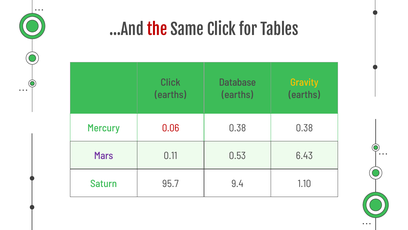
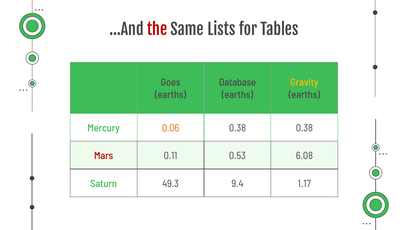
Same Click: Click -> Lists
Click at (170, 82): Click -> Goes
0.06 colour: red -> orange
Mars colour: purple -> red
6.43: 6.43 -> 6.08
95.7: 95.7 -> 49.3
1.10: 1.10 -> 1.17
